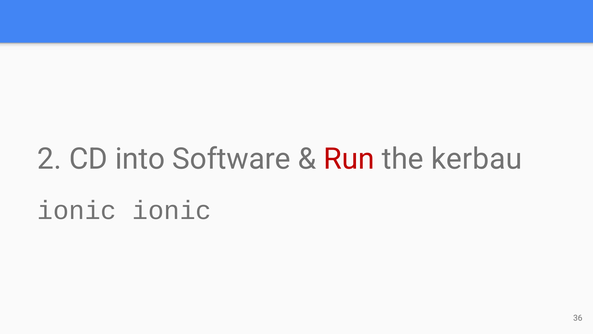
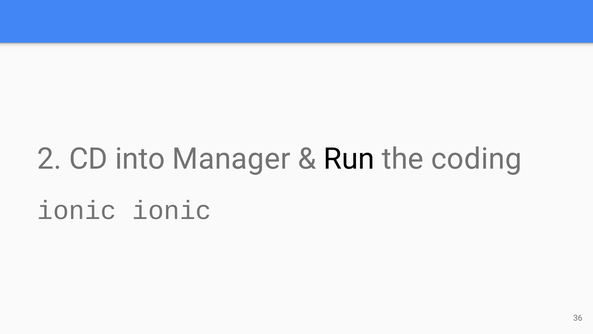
Software: Software -> Manager
Run colour: red -> black
kerbau: kerbau -> coding
